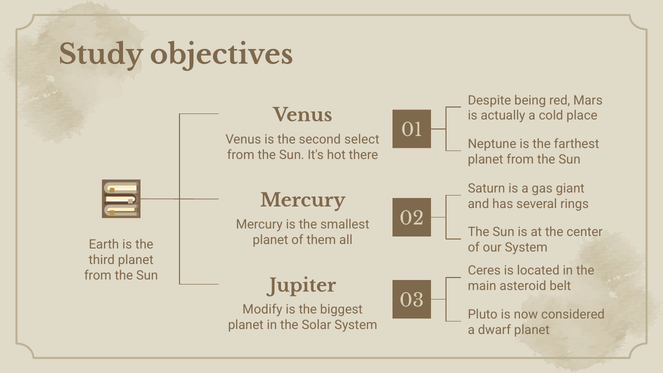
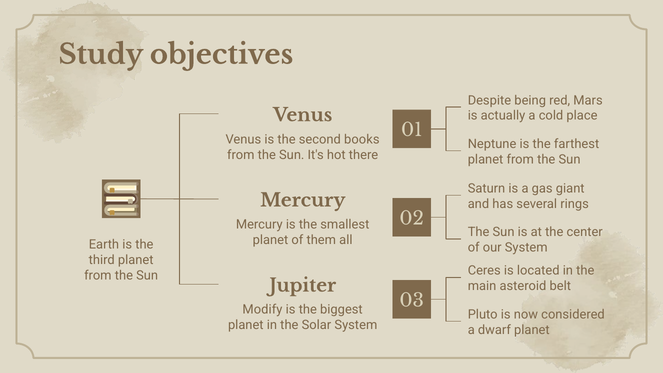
select: select -> books
